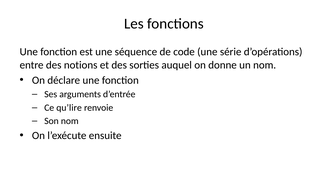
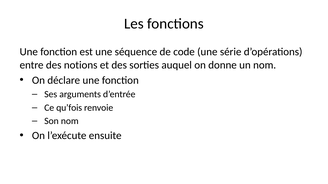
qu’lire: qu’lire -> qu’fois
